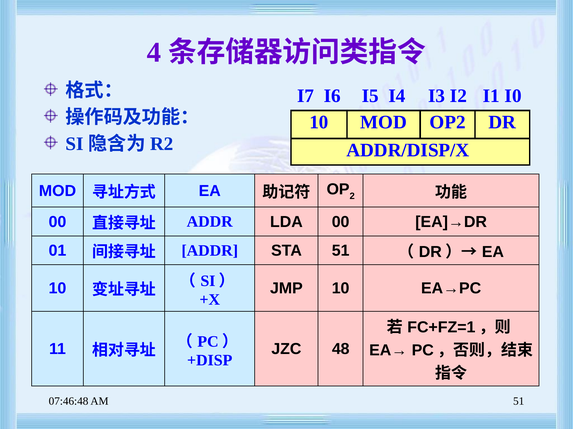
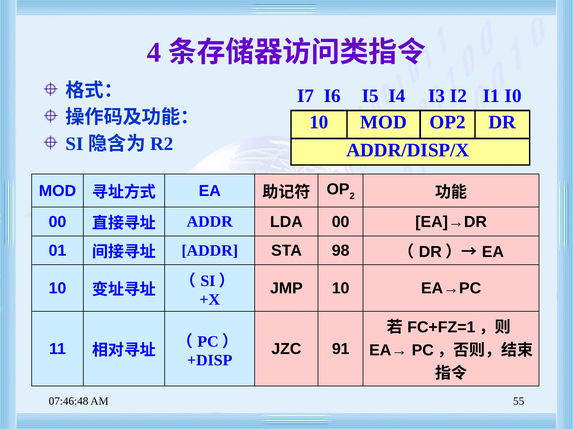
STA 51: 51 -> 98
48: 48 -> 91
51 at (519, 402): 51 -> 55
